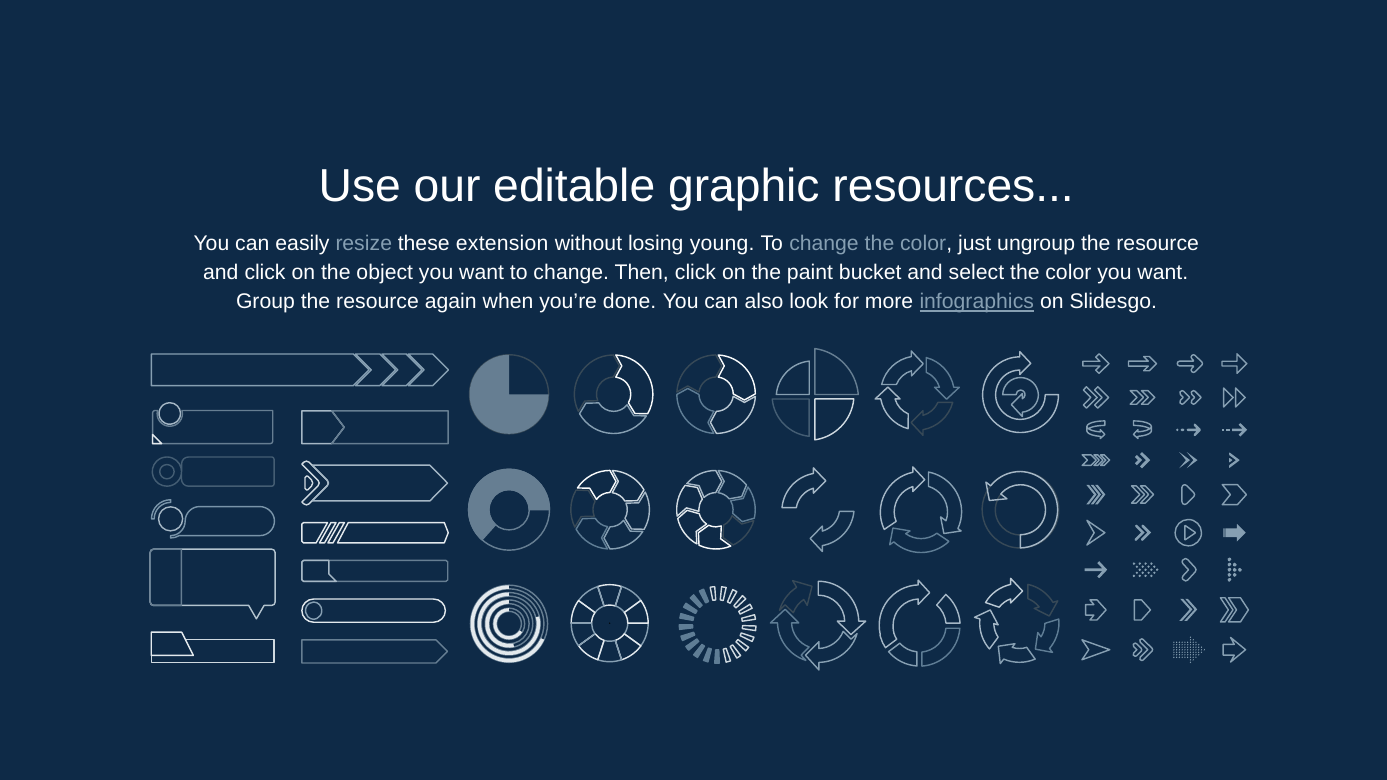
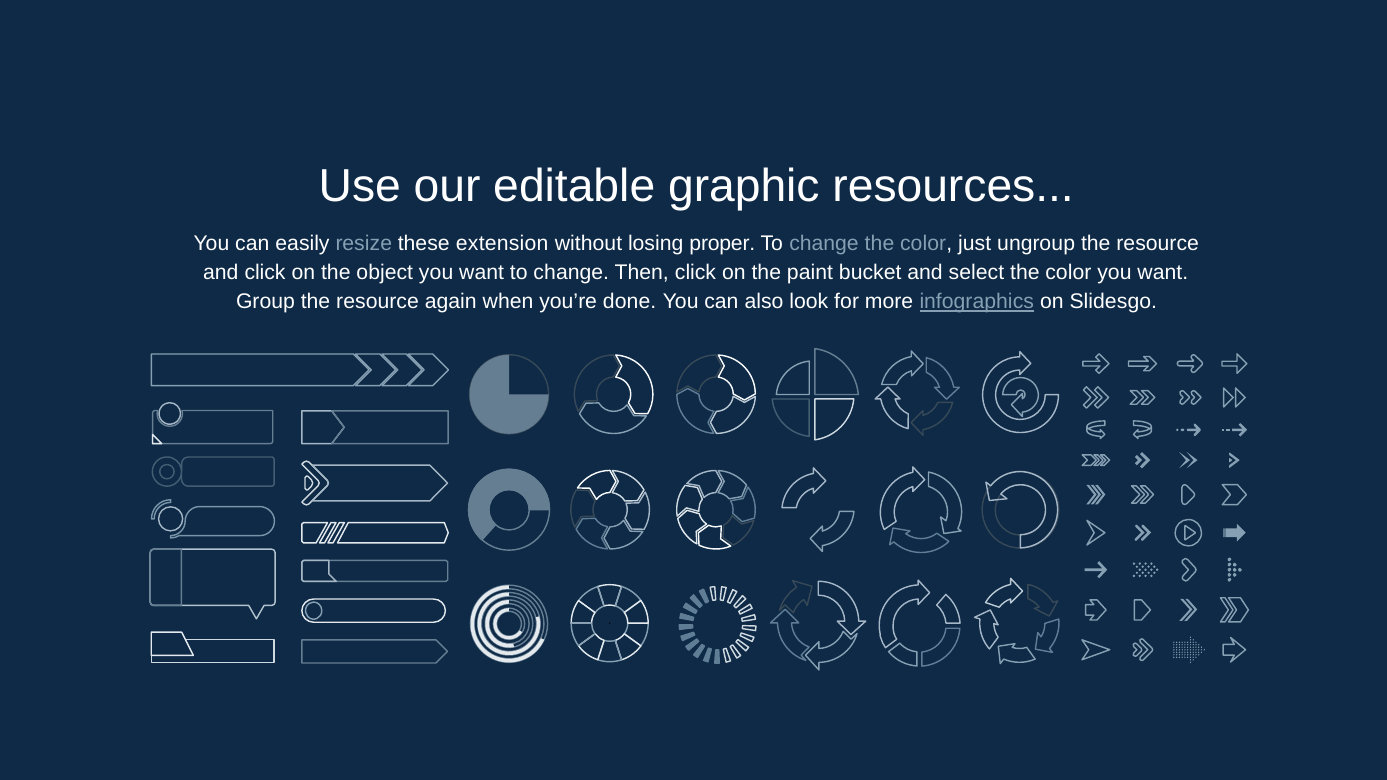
young: young -> proper
